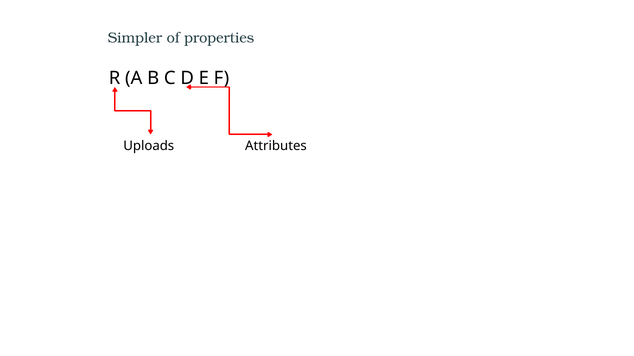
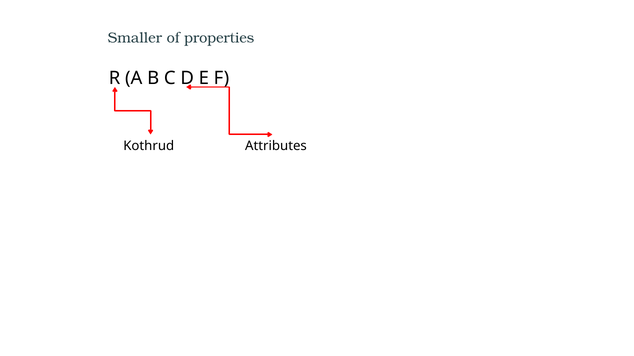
Simpler: Simpler -> Smaller
Uploads: Uploads -> Kothrud
